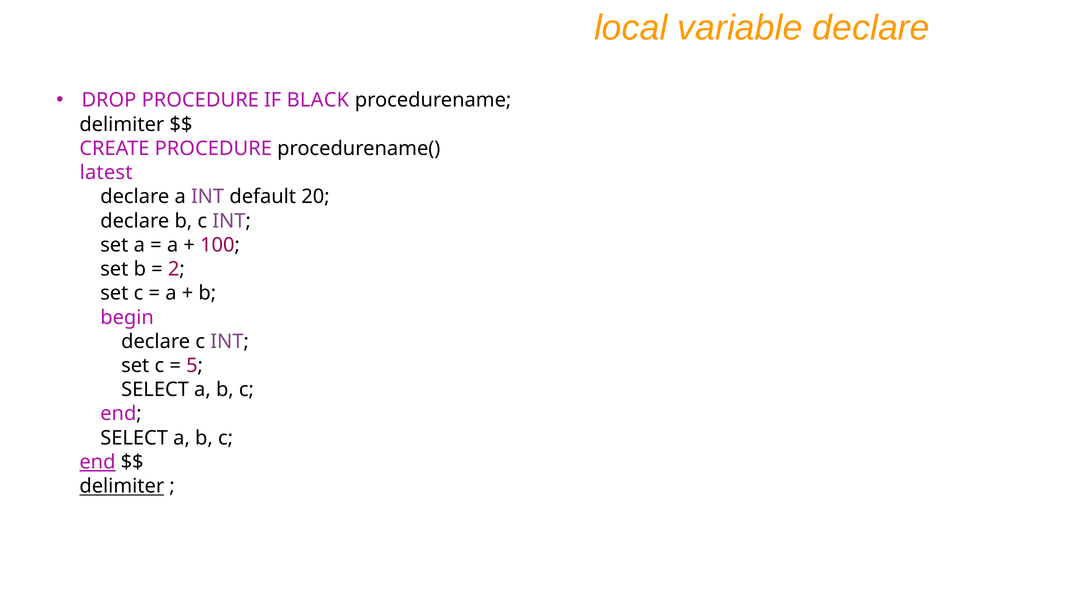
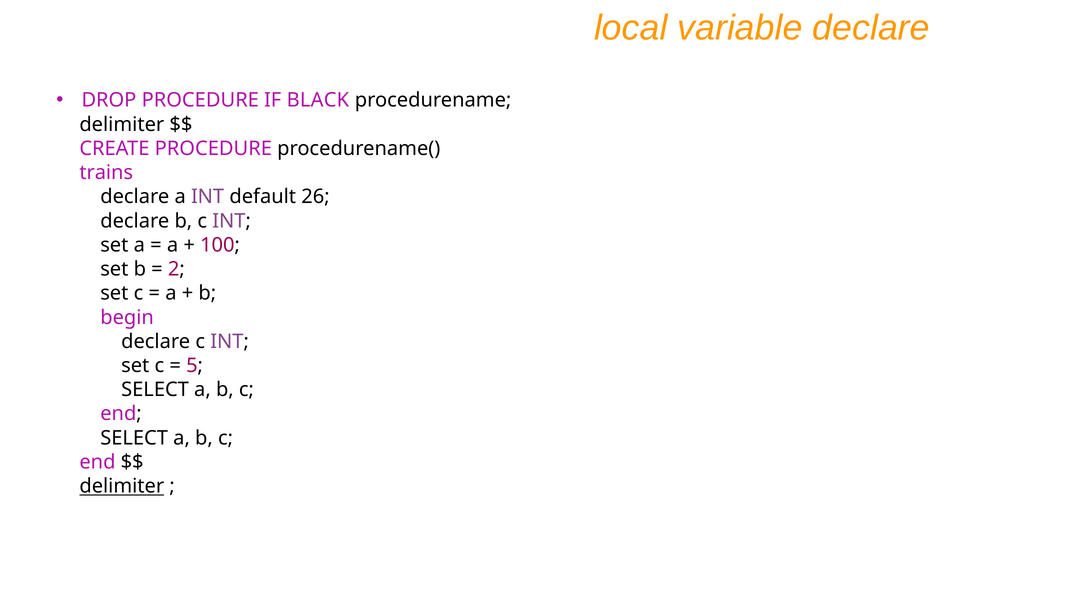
latest: latest -> trains
20: 20 -> 26
end at (97, 462) underline: present -> none
